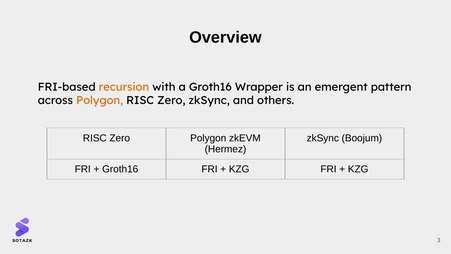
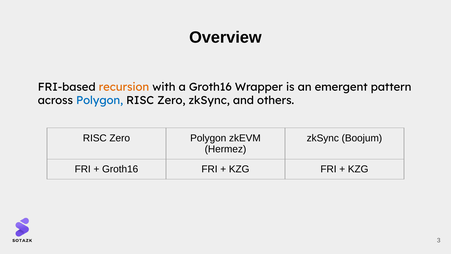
Polygon at (100, 100) colour: orange -> blue
